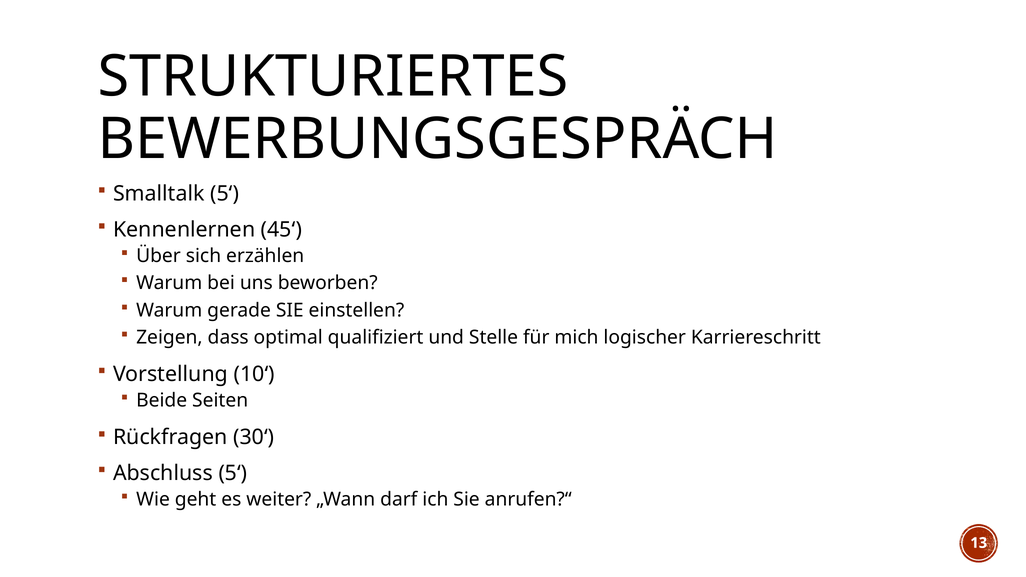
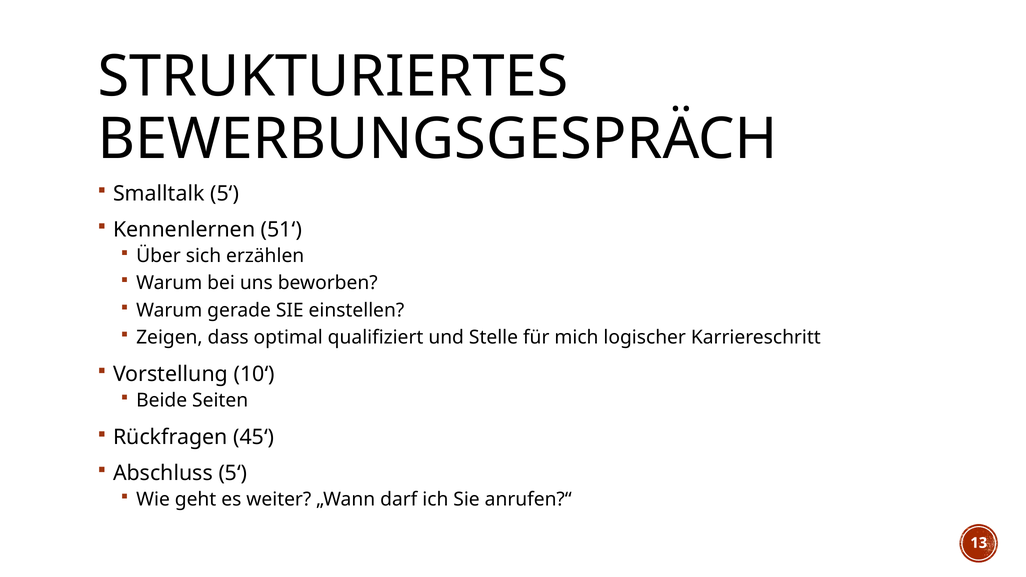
45‘: 45‘ -> 51‘
30‘: 30‘ -> 45‘
